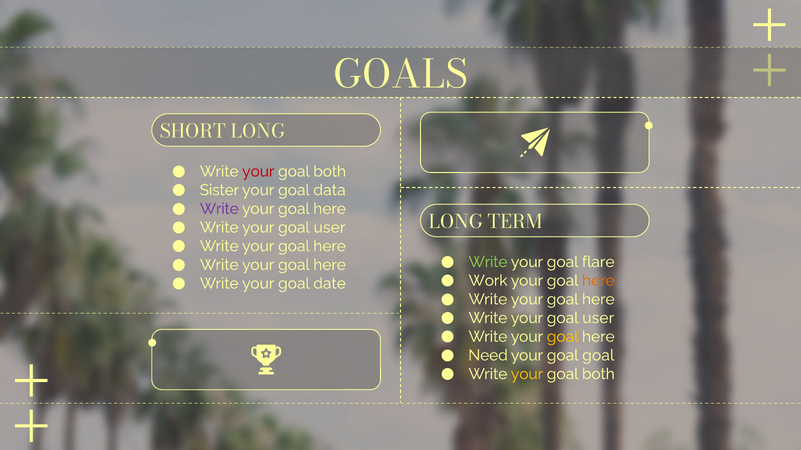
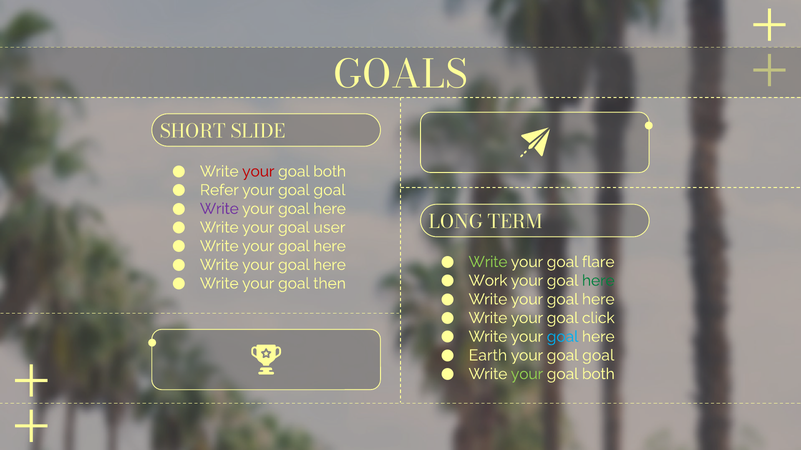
SHORT LONG: LONG -> SLIDE
Sister: Sister -> Refer
data at (329, 190): data -> goal
here at (598, 281) colour: orange -> green
date: date -> then
user at (598, 318): user -> click
goal at (563, 337) colour: yellow -> light blue
Need: Need -> Earth
your at (527, 374) colour: yellow -> light green
